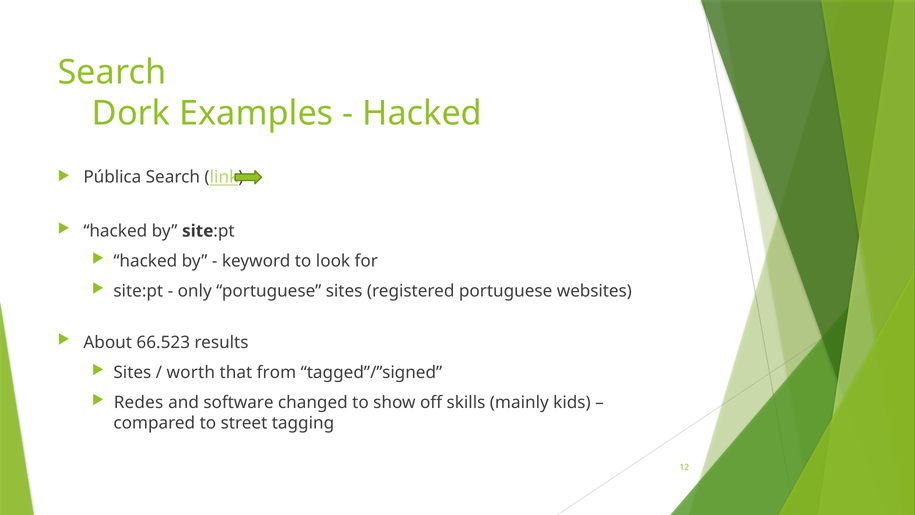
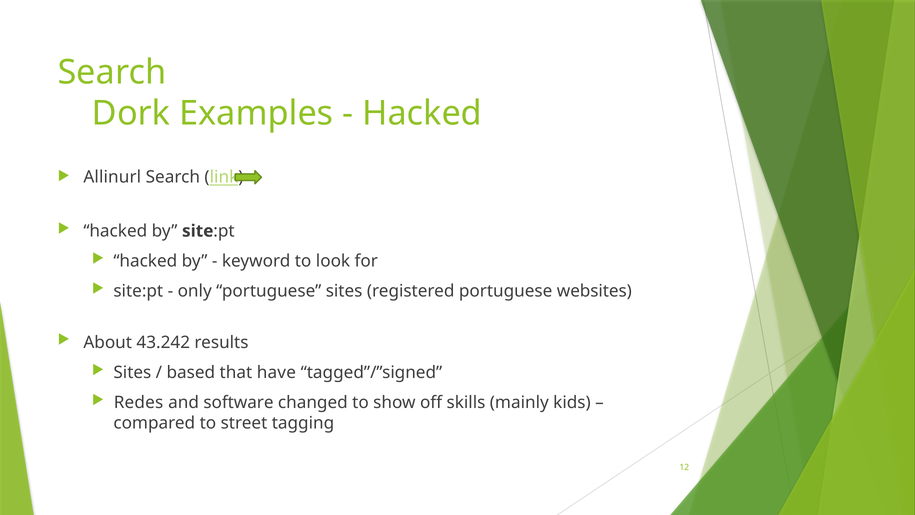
Pública: Pública -> Allinurl
66.523: 66.523 -> 43.242
worth: worth -> based
from: from -> have
